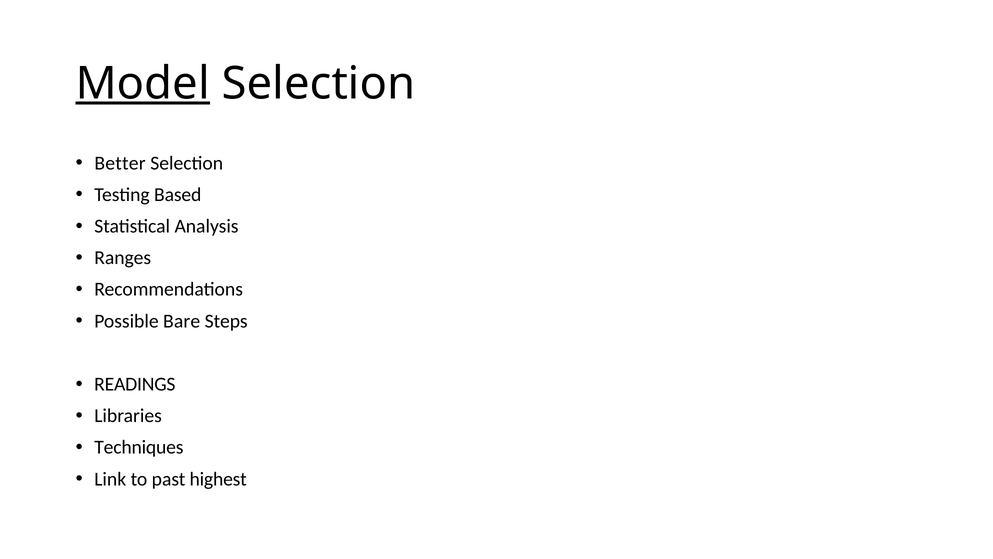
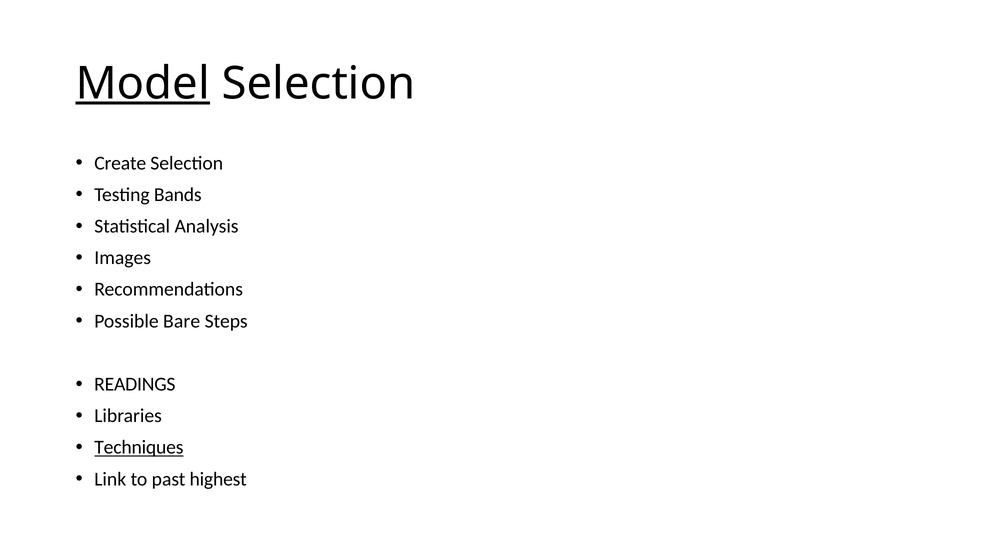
Better: Better -> Create
Based: Based -> Bands
Ranges: Ranges -> Images
Techniques underline: none -> present
